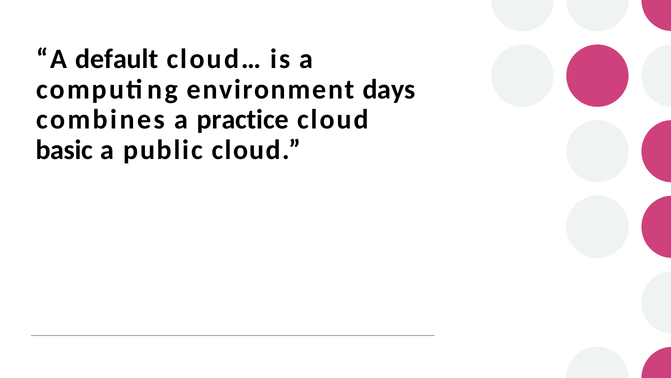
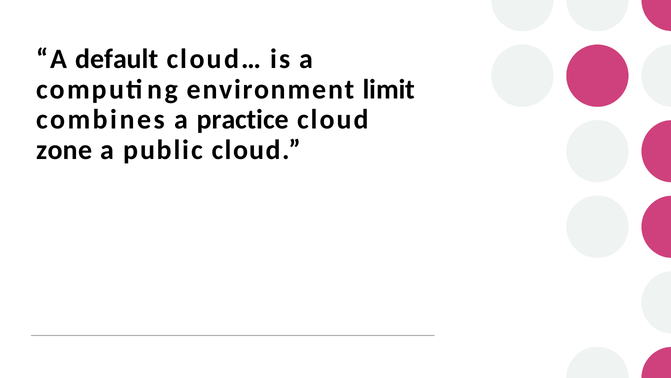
days: days -> limit
basic: basic -> zone
